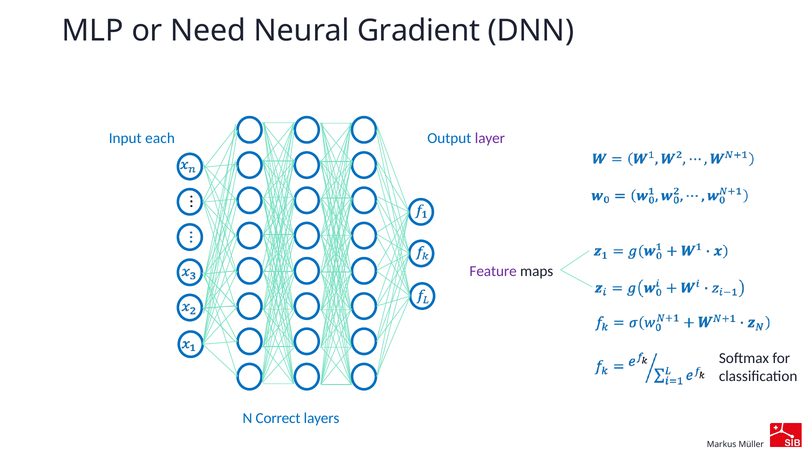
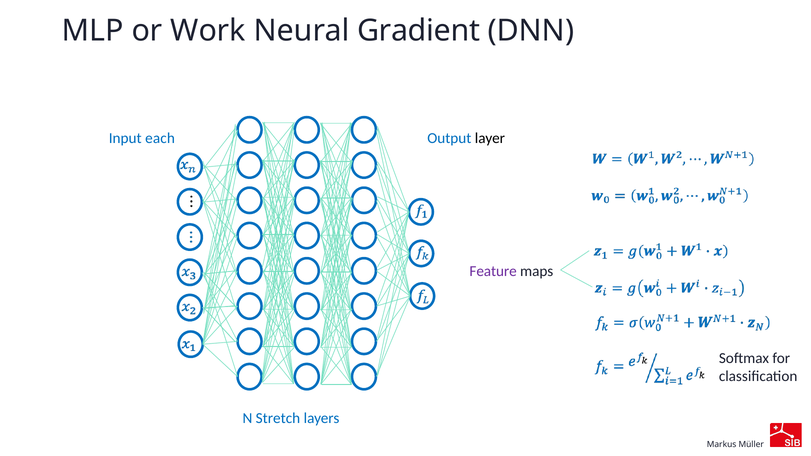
Need: Need -> Work
layer colour: purple -> black
Correct: Correct -> Stretch
